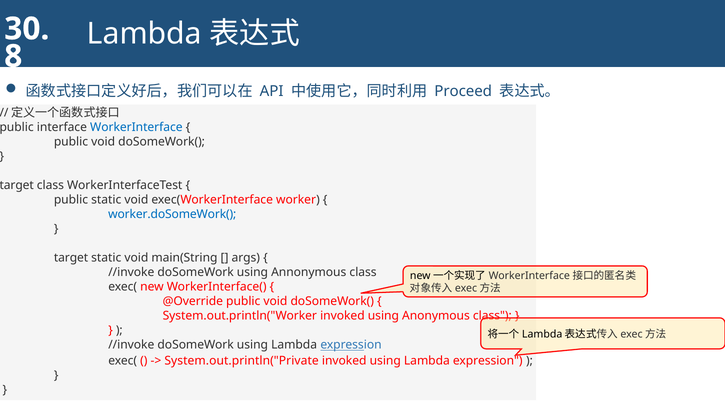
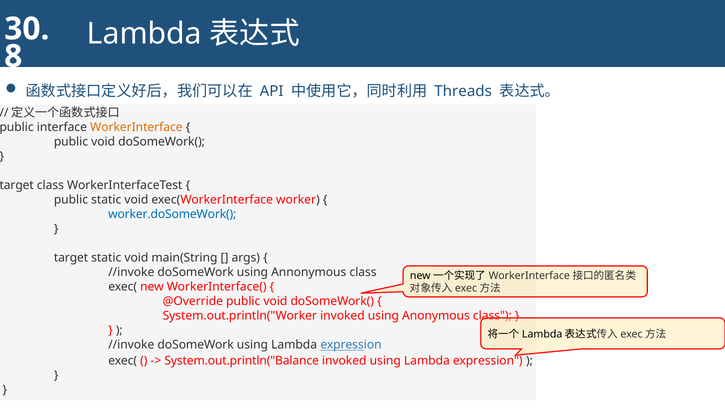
Proceed: Proceed -> Threads
WorkerInterface colour: blue -> orange
System.out.println("Private: System.out.println("Private -> System.out.println("Balance
